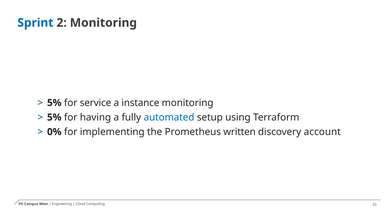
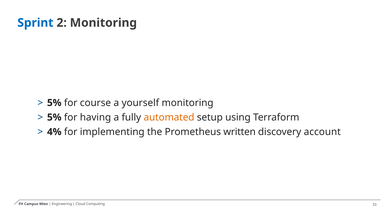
service: service -> course
instance: instance -> yourself
automated colour: blue -> orange
0%: 0% -> 4%
